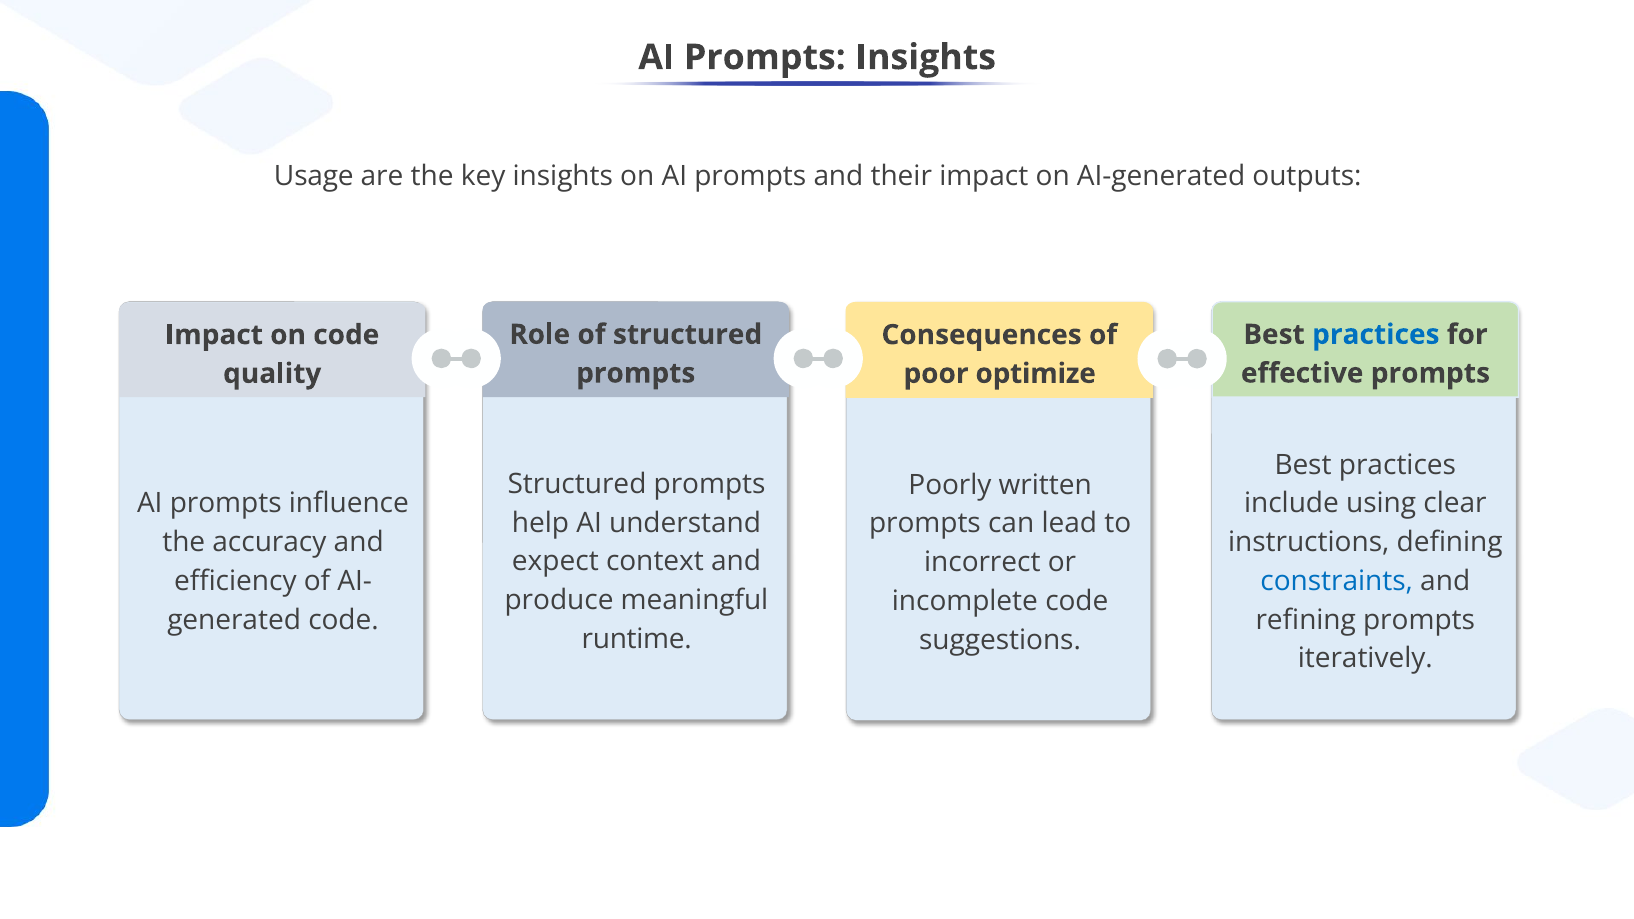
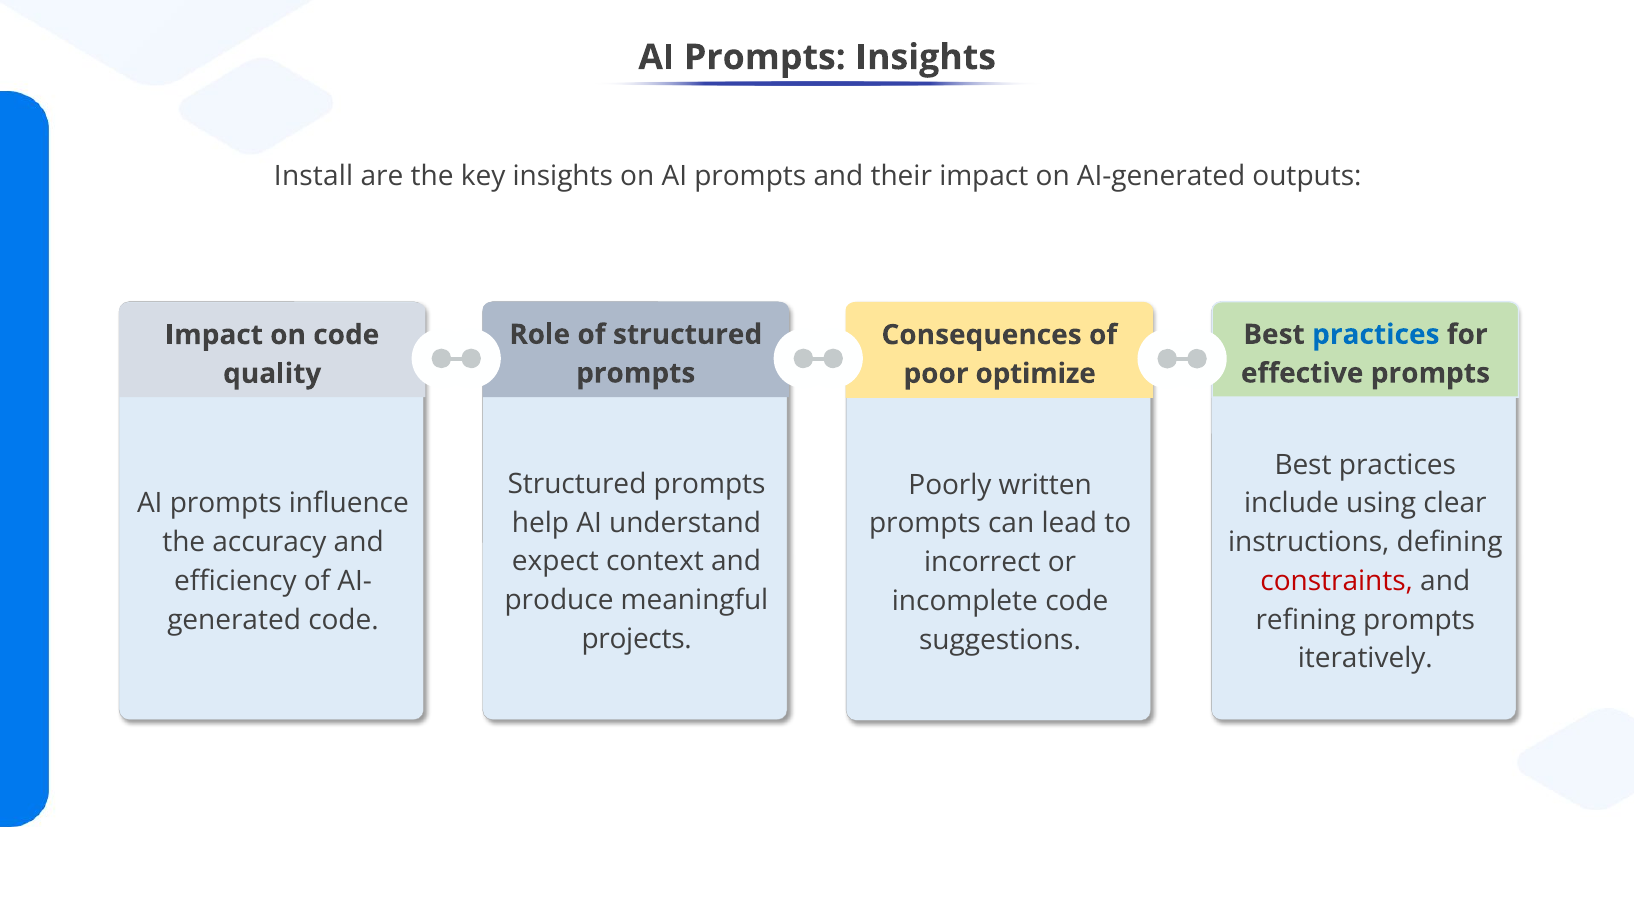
Usage: Usage -> Install
constraints colour: blue -> red
runtime: runtime -> projects
